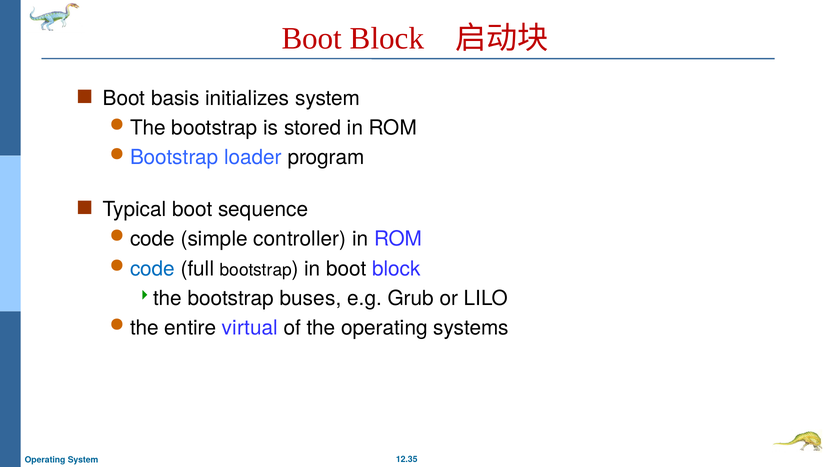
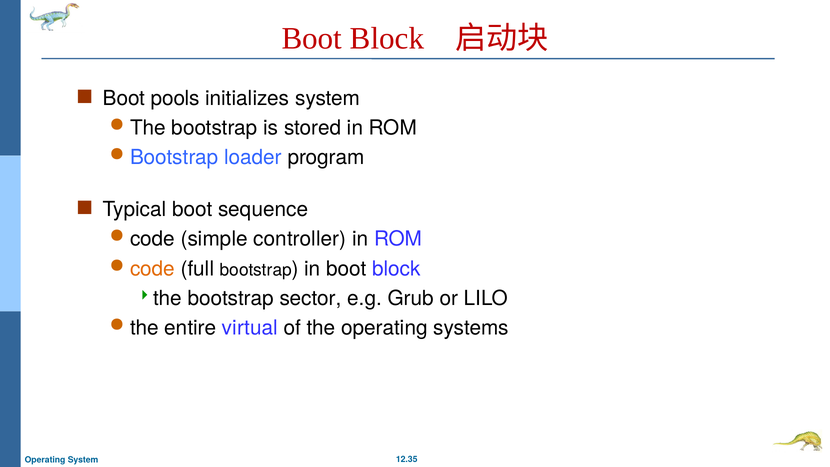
basis: basis -> pools
code at (152, 269) colour: blue -> orange
buses: buses -> sector
